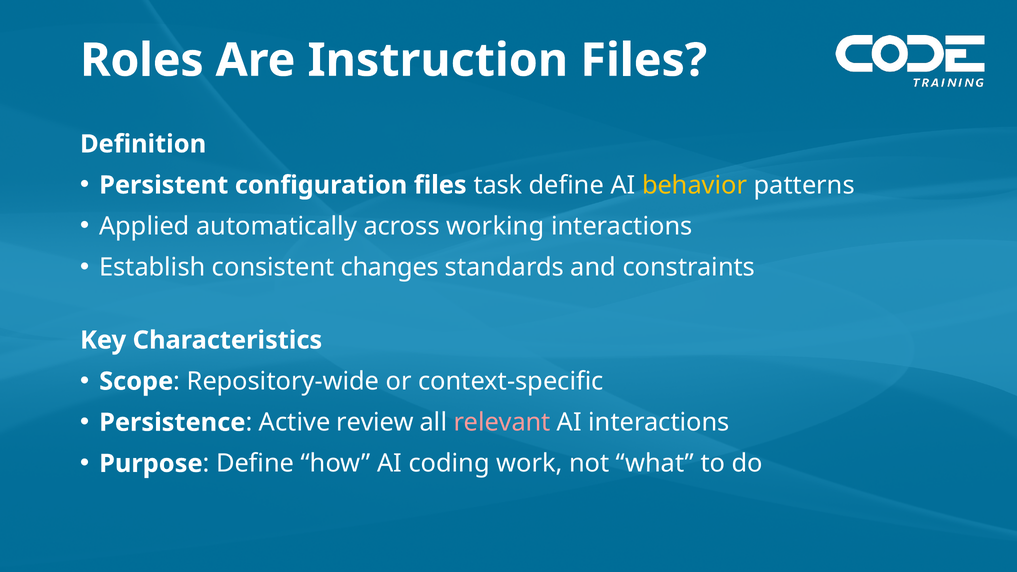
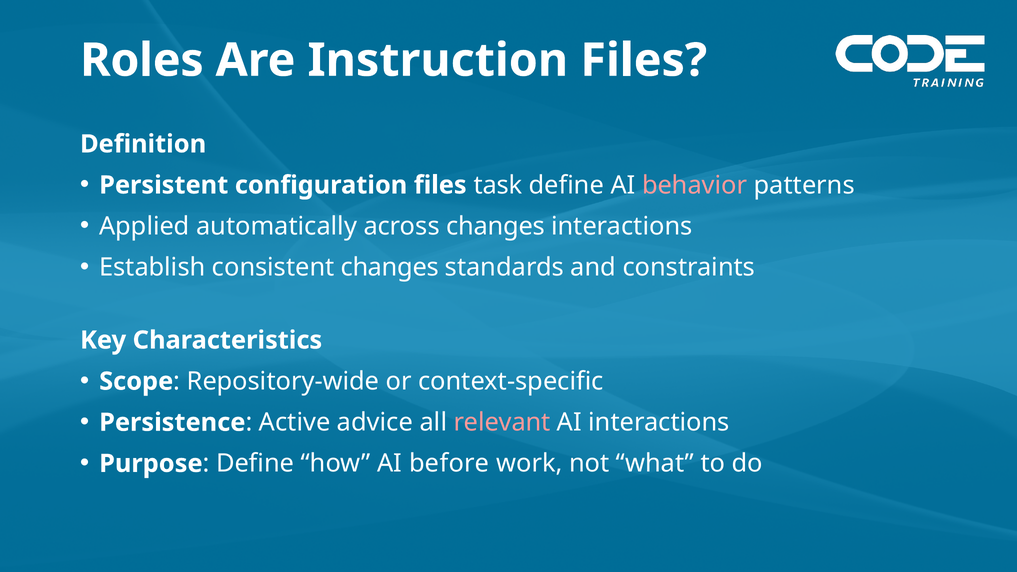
behavior colour: yellow -> pink
across working: working -> changes
review: review -> advice
coding: coding -> before
